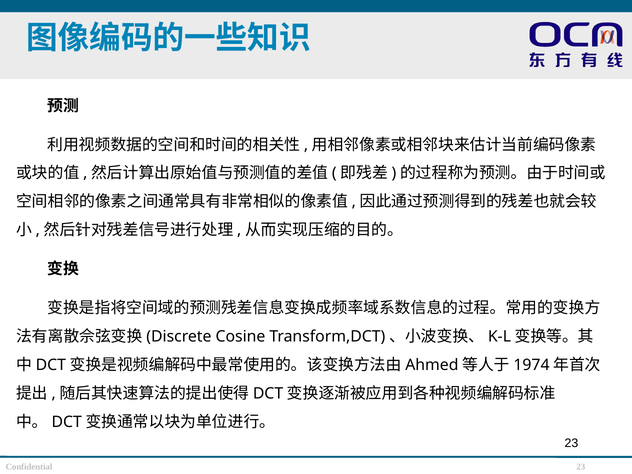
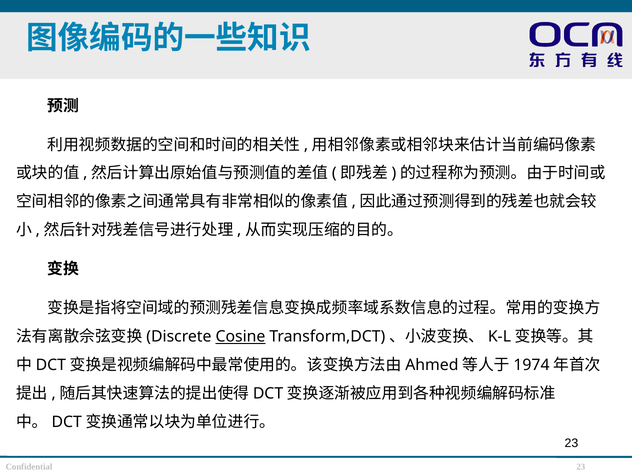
Cosine underline: none -> present
